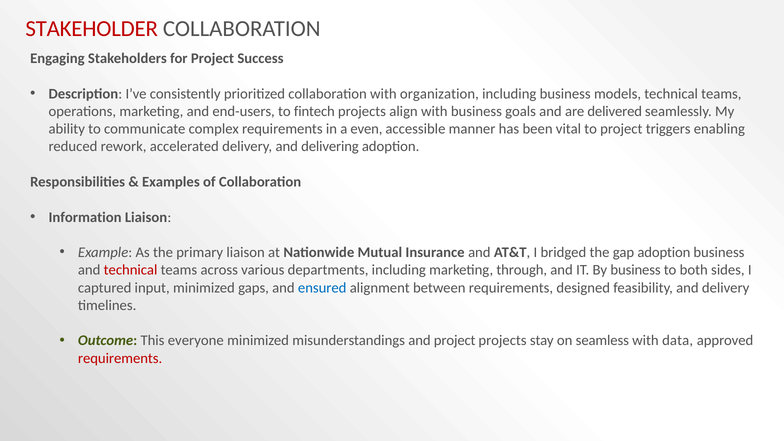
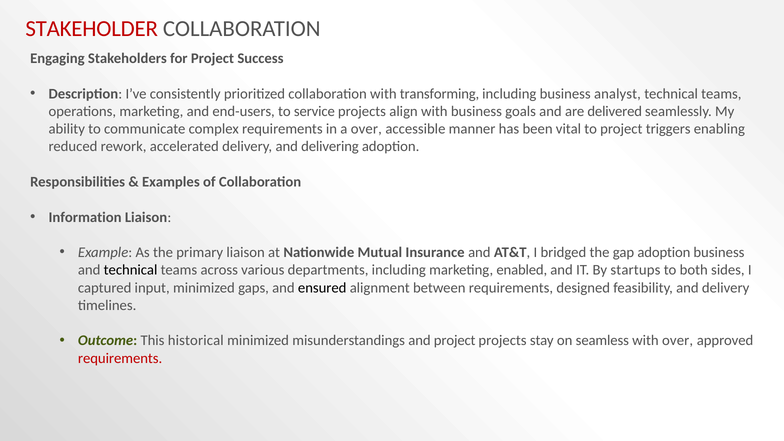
organization: organization -> transforming
models: models -> analyst
fintech: fintech -> service
a even: even -> over
technical at (131, 270) colour: red -> black
through: through -> enabled
By business: business -> startups
ensured colour: blue -> black
everyone: everyone -> historical
with data: data -> over
